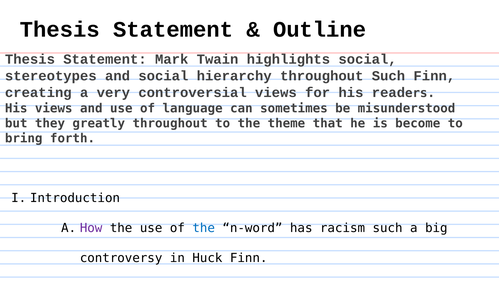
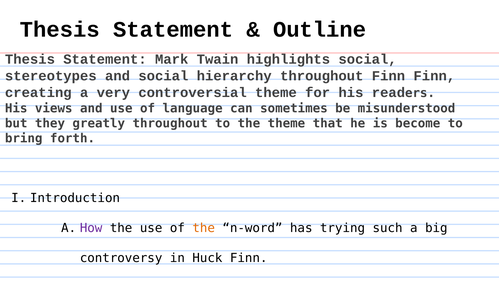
throughout Such: Such -> Finn
controversial views: views -> theme
the at (204, 228) colour: blue -> orange
racism: racism -> trying
